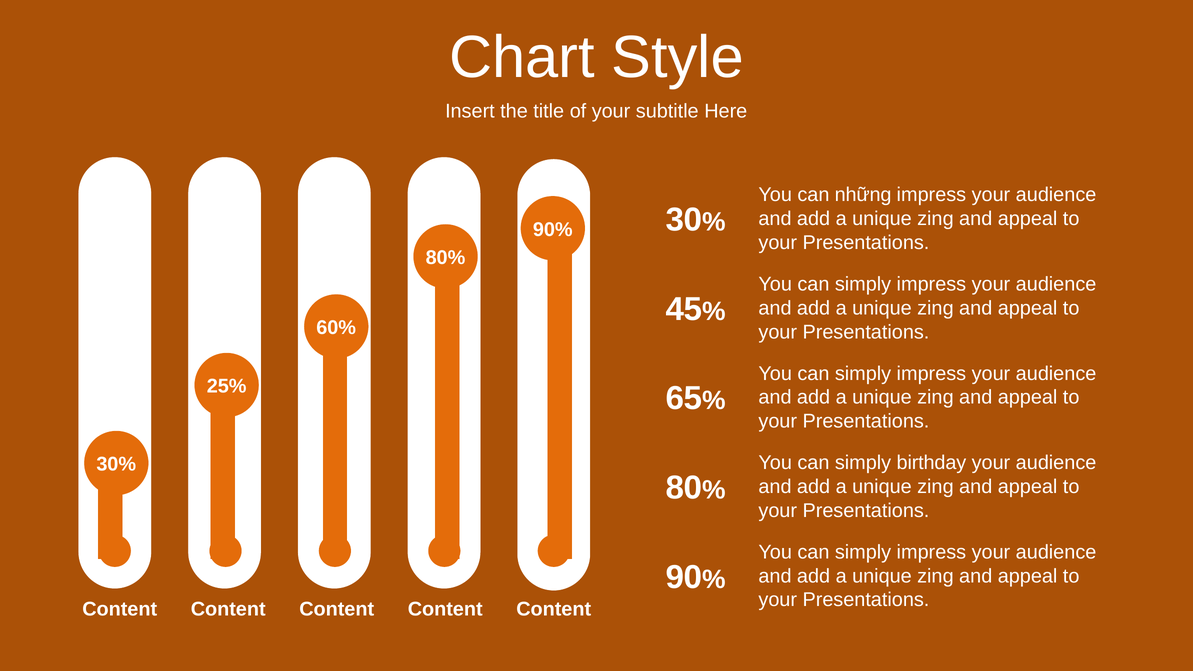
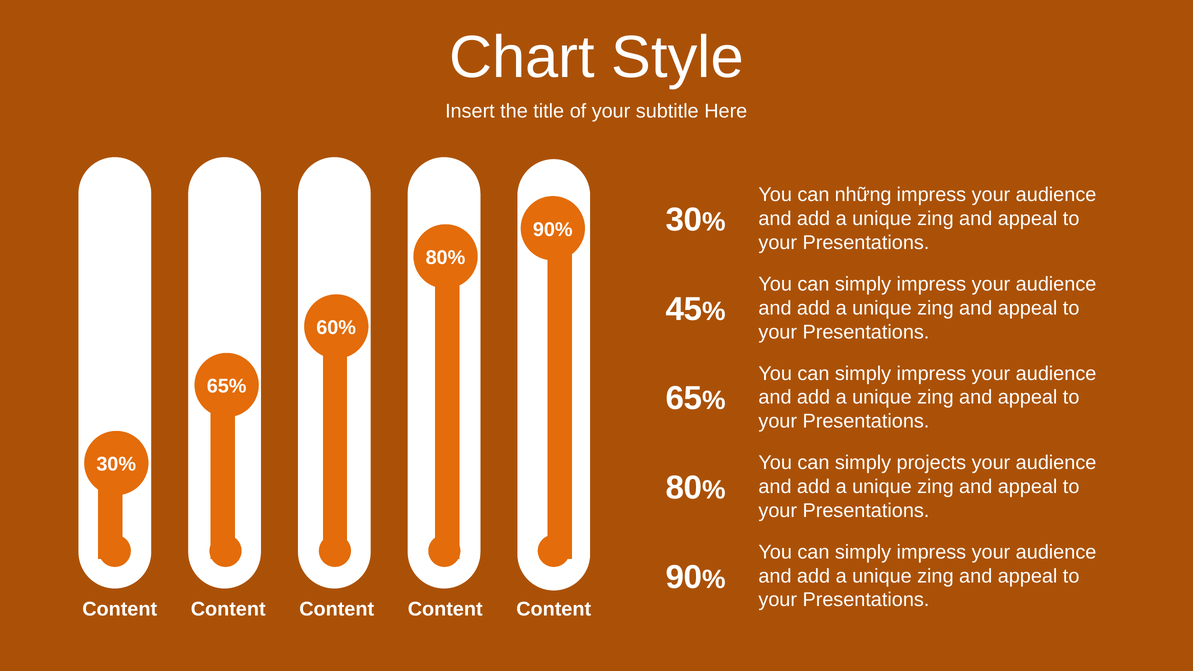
25%: 25% -> 65%
birthday: birthday -> projects
